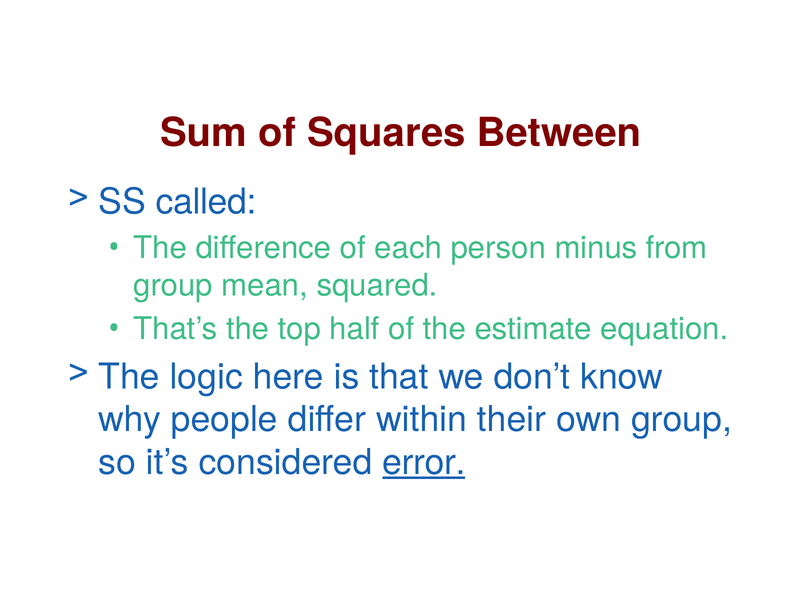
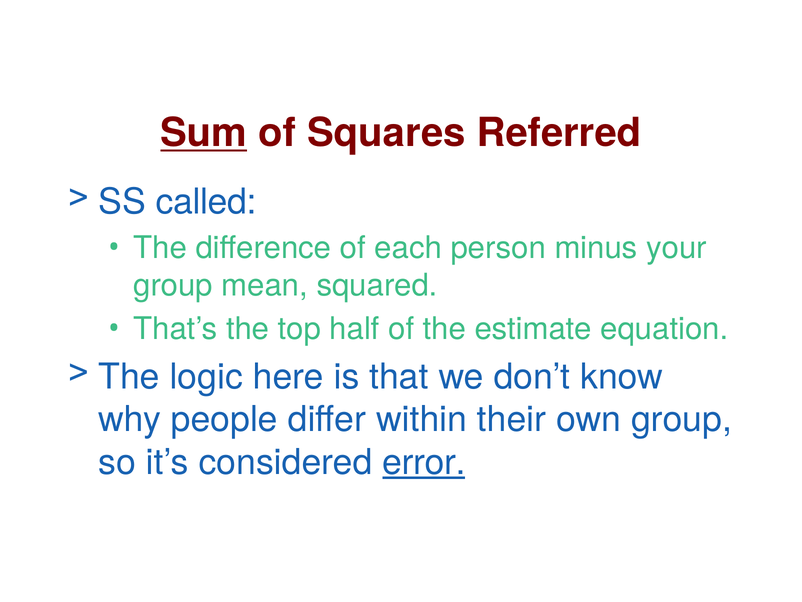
Sum underline: none -> present
Between: Between -> Referred
from: from -> your
